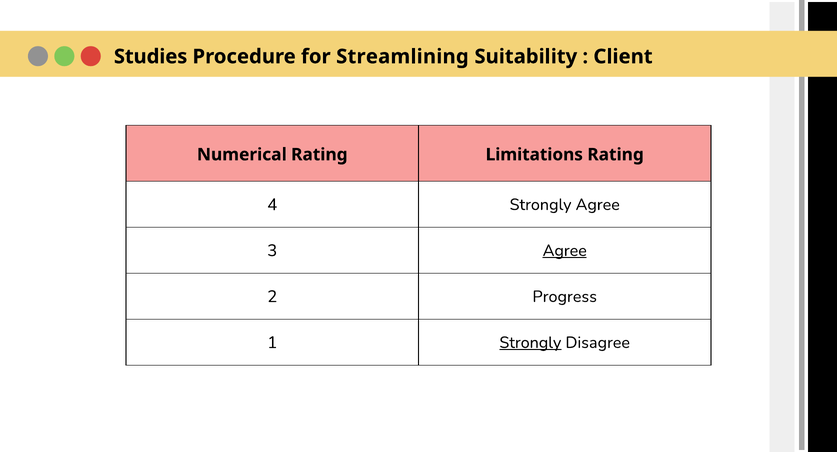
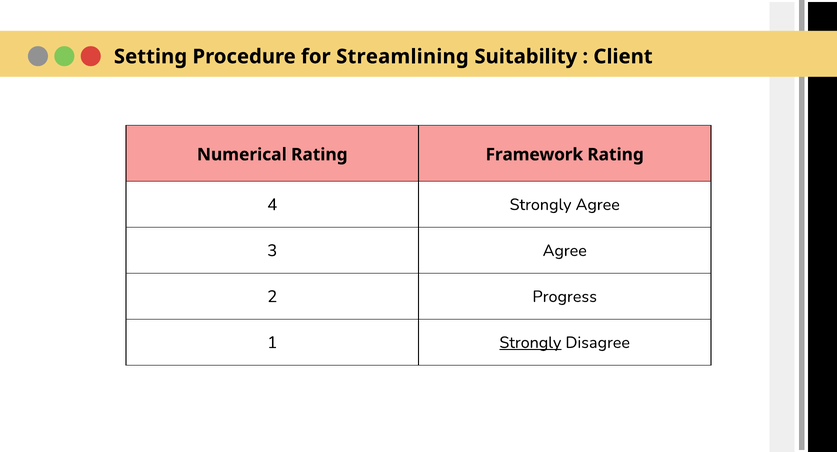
Studies: Studies -> Setting
Limitations: Limitations -> Framework
Agree at (565, 251) underline: present -> none
